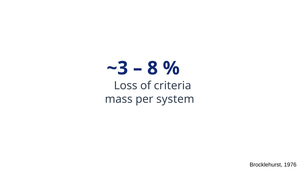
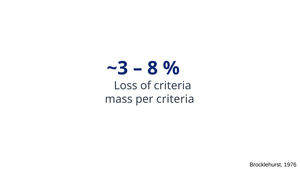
per system: system -> criteria
